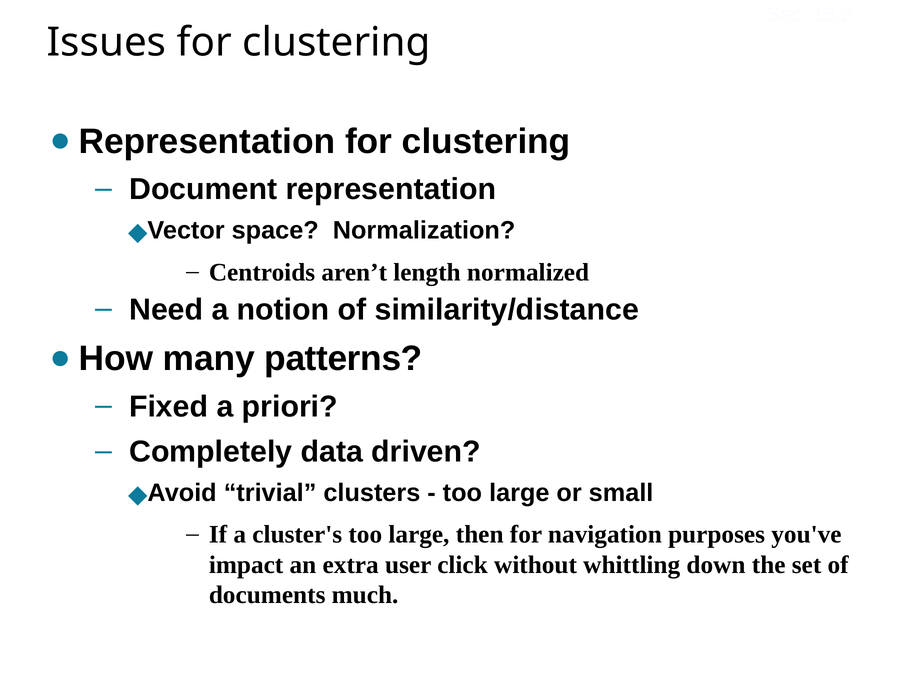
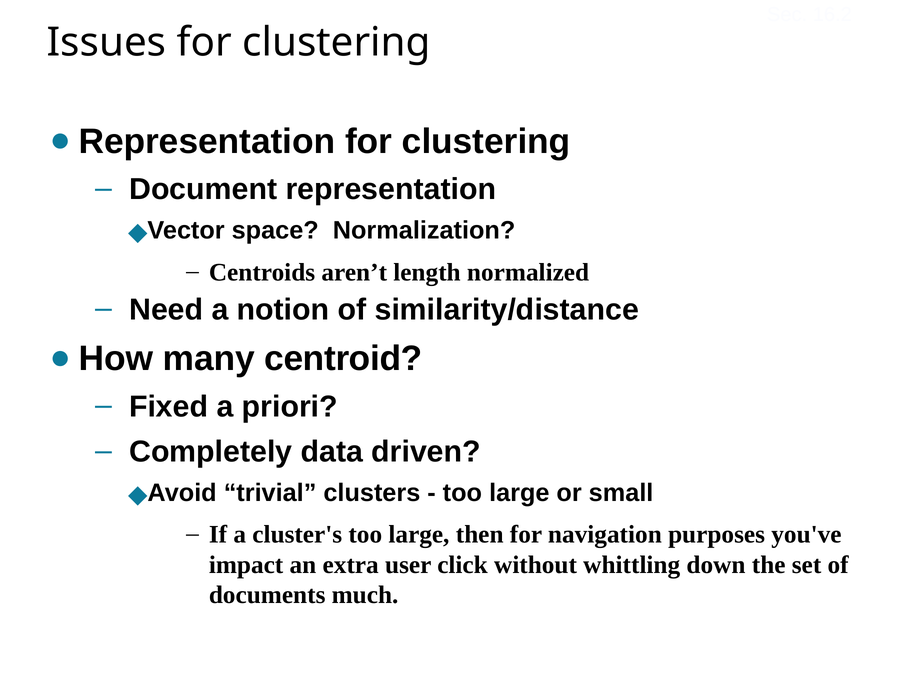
patterns: patterns -> centroid
